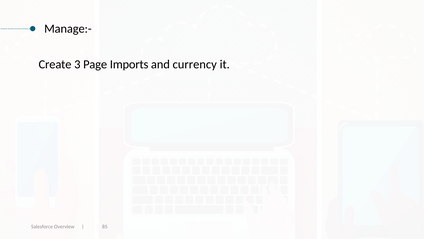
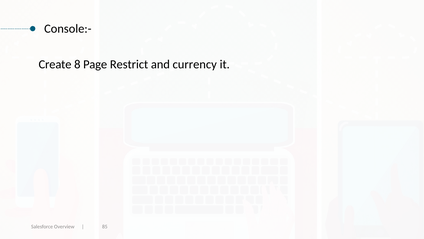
Manage:-: Manage:- -> Console:-
3: 3 -> 8
Imports: Imports -> Restrict
